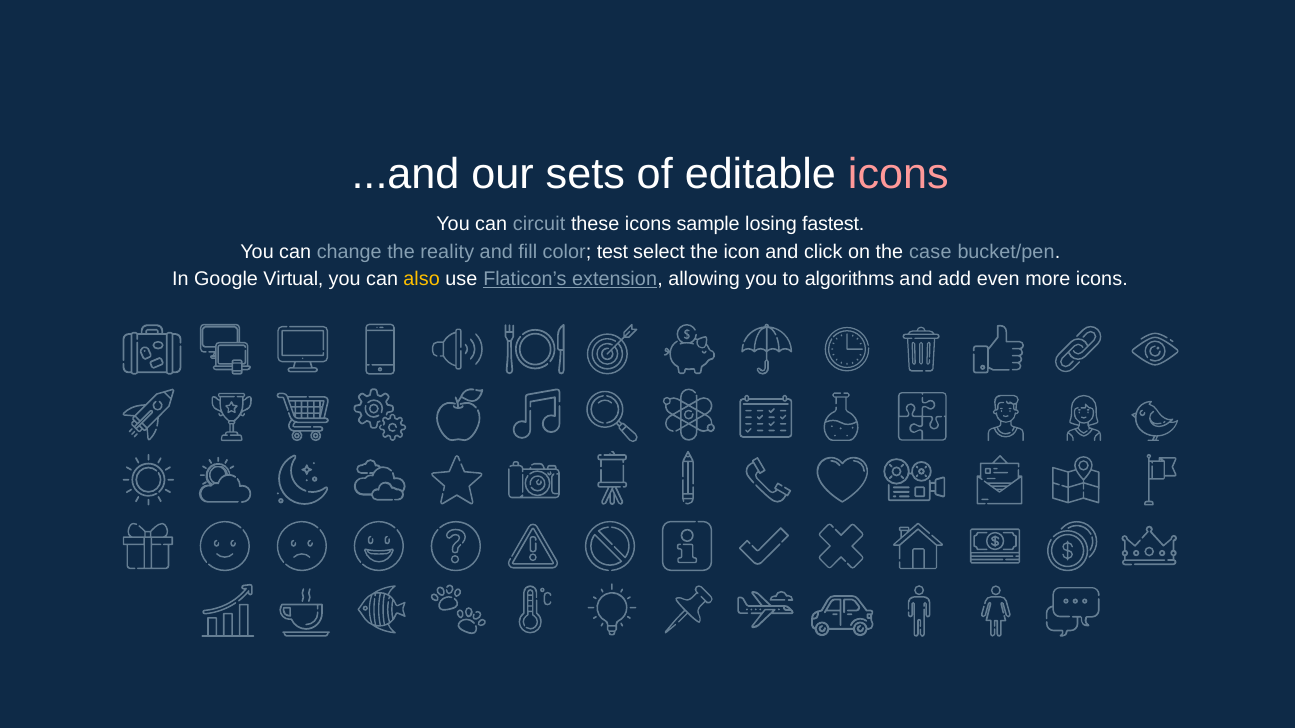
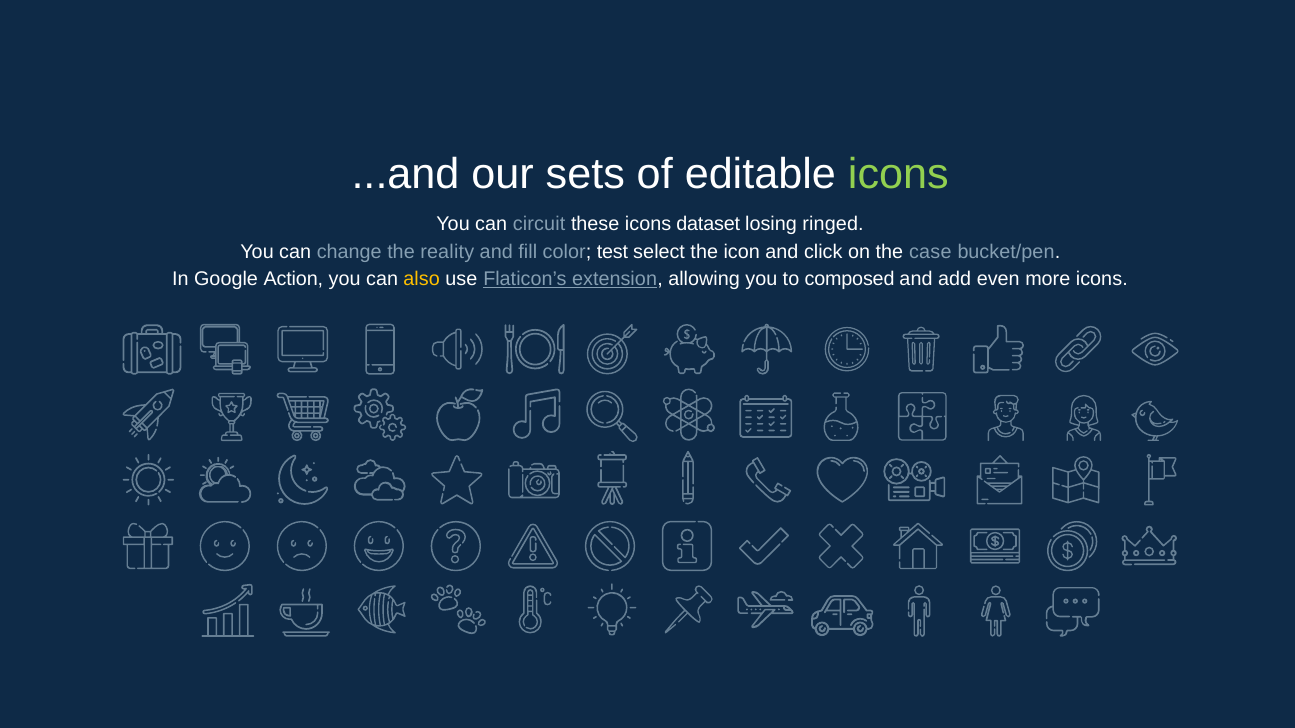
icons at (898, 174) colour: pink -> light green
sample: sample -> dataset
fastest: fastest -> ringed
Virtual: Virtual -> Action
algorithms: algorithms -> composed
